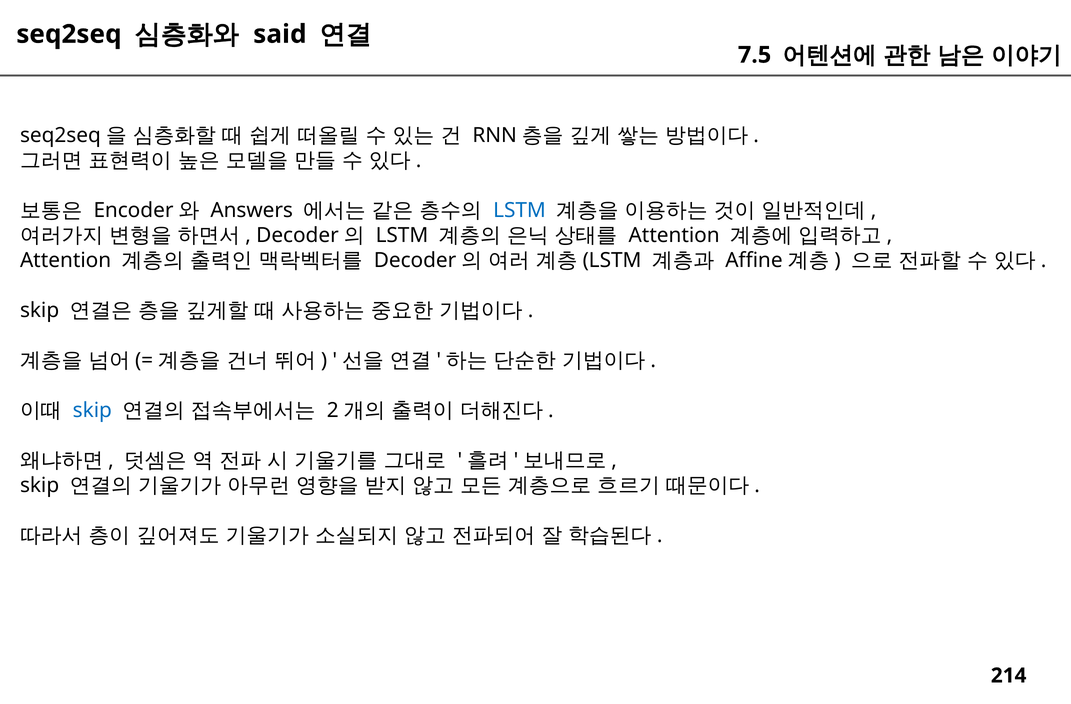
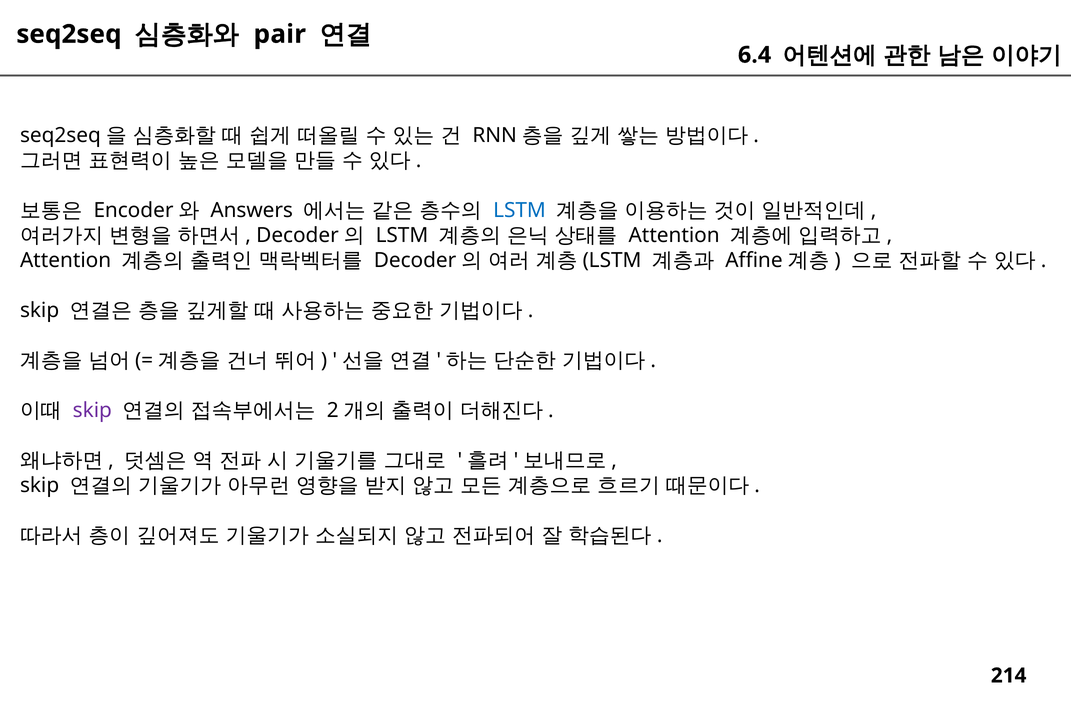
said: said -> pair
7.5: 7.5 -> 6.4
skip at (92, 410) colour: blue -> purple
